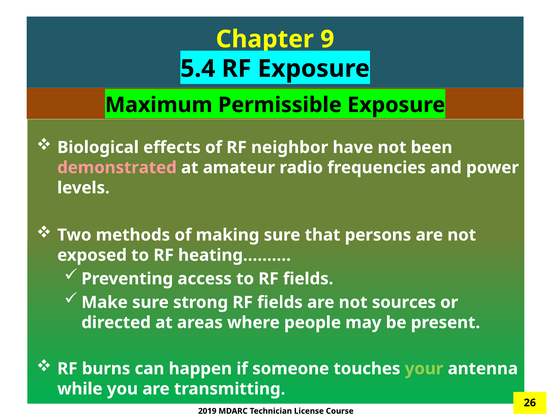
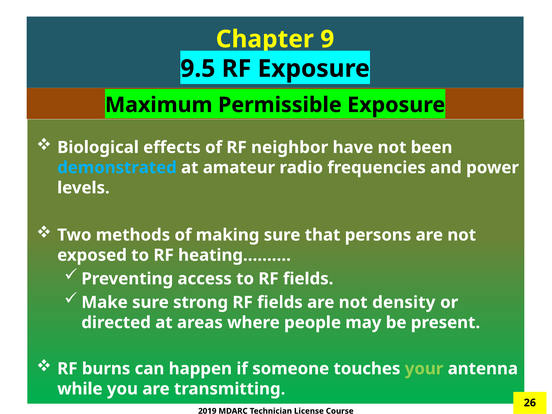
5.4: 5.4 -> 9.5
demonstrated colour: pink -> light blue
sources: sources -> density
